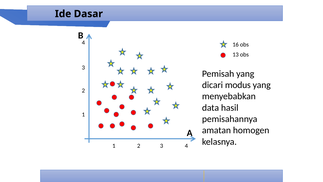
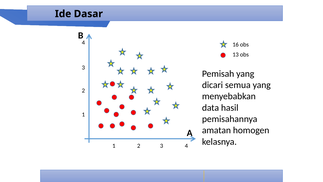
modus: modus -> semua
